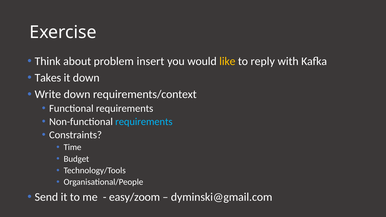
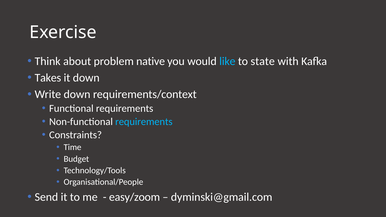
insert: insert -> native
like colour: yellow -> light blue
reply: reply -> state
